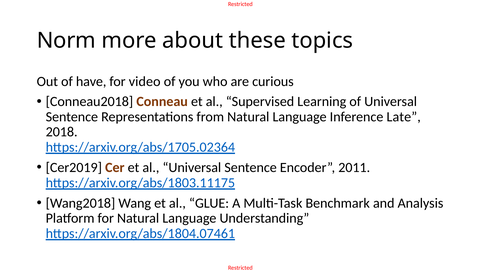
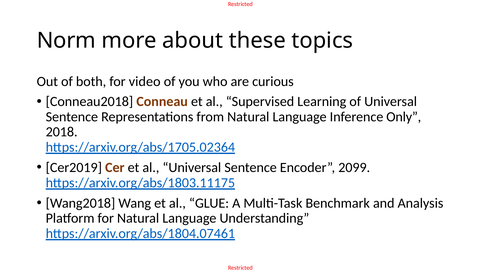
have: have -> both
Late: Late -> Only
2011: 2011 -> 2099
